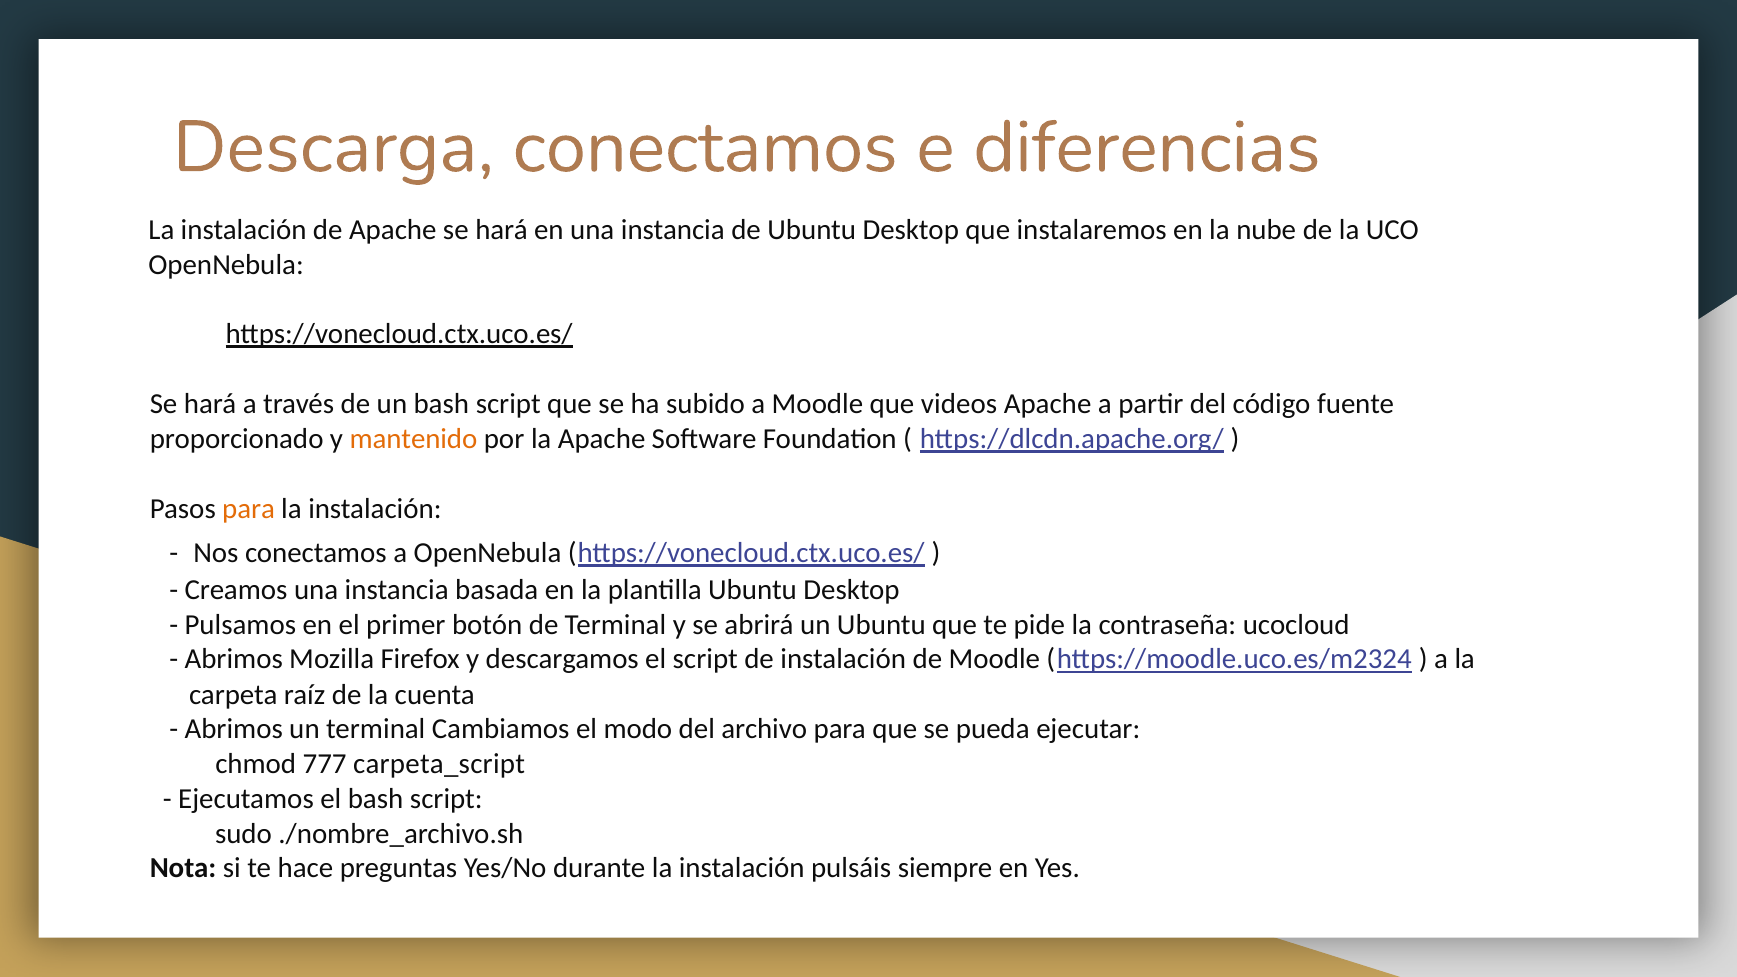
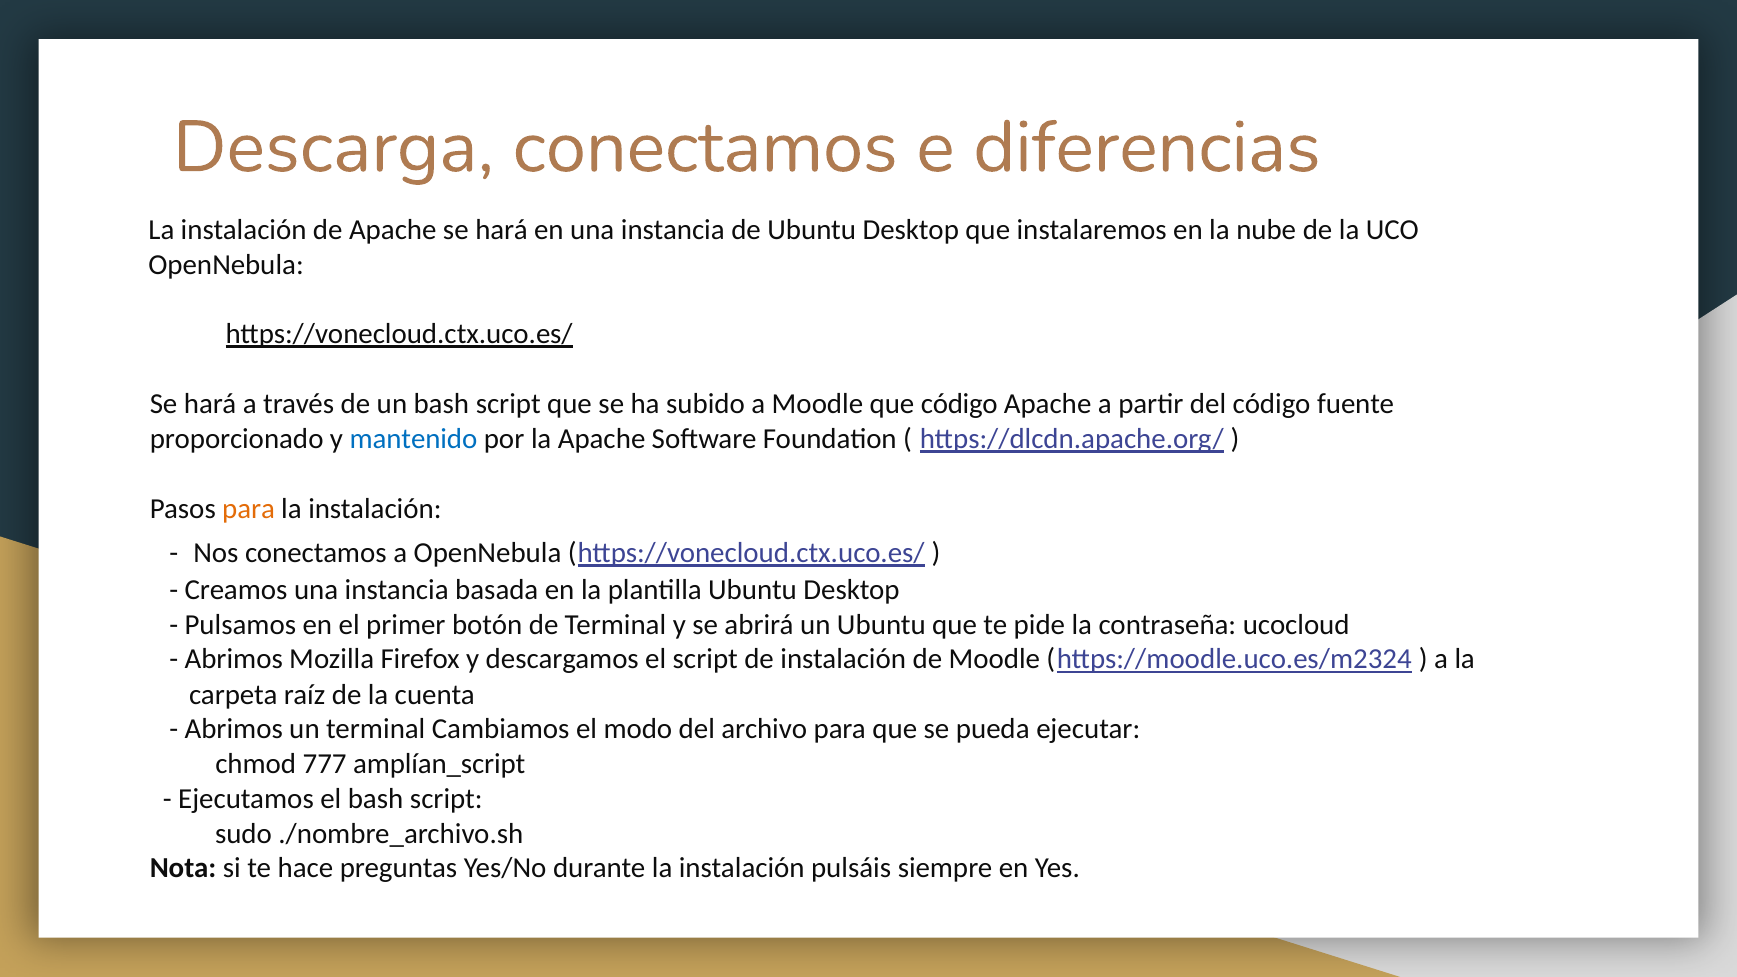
que videos: videos -> código
mantenido colour: orange -> blue
carpeta_script: carpeta_script -> amplían_script
